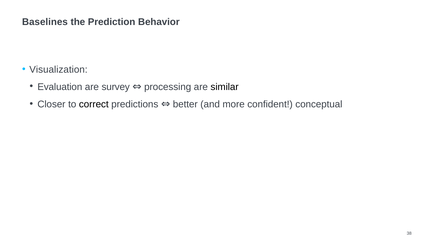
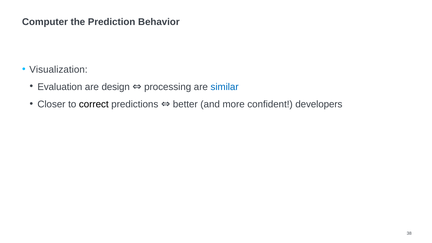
Baselines: Baselines -> Computer
survey: survey -> design
similar colour: black -> blue
conceptual: conceptual -> developers
